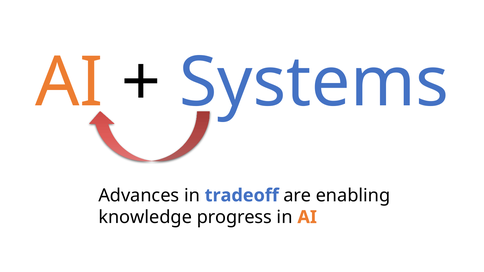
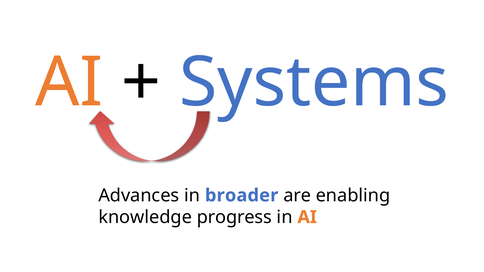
tradeoff: tradeoff -> broader
